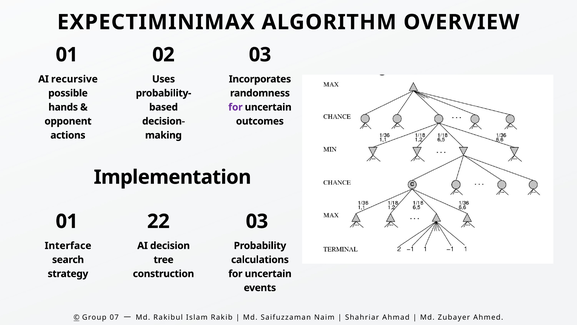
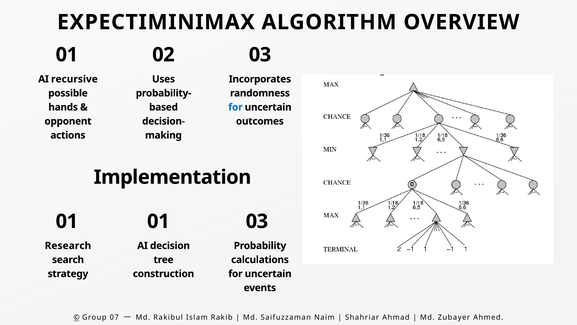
for at (235, 107) colour: purple -> blue
01 22: 22 -> 01
Interface: Interface -> Research
